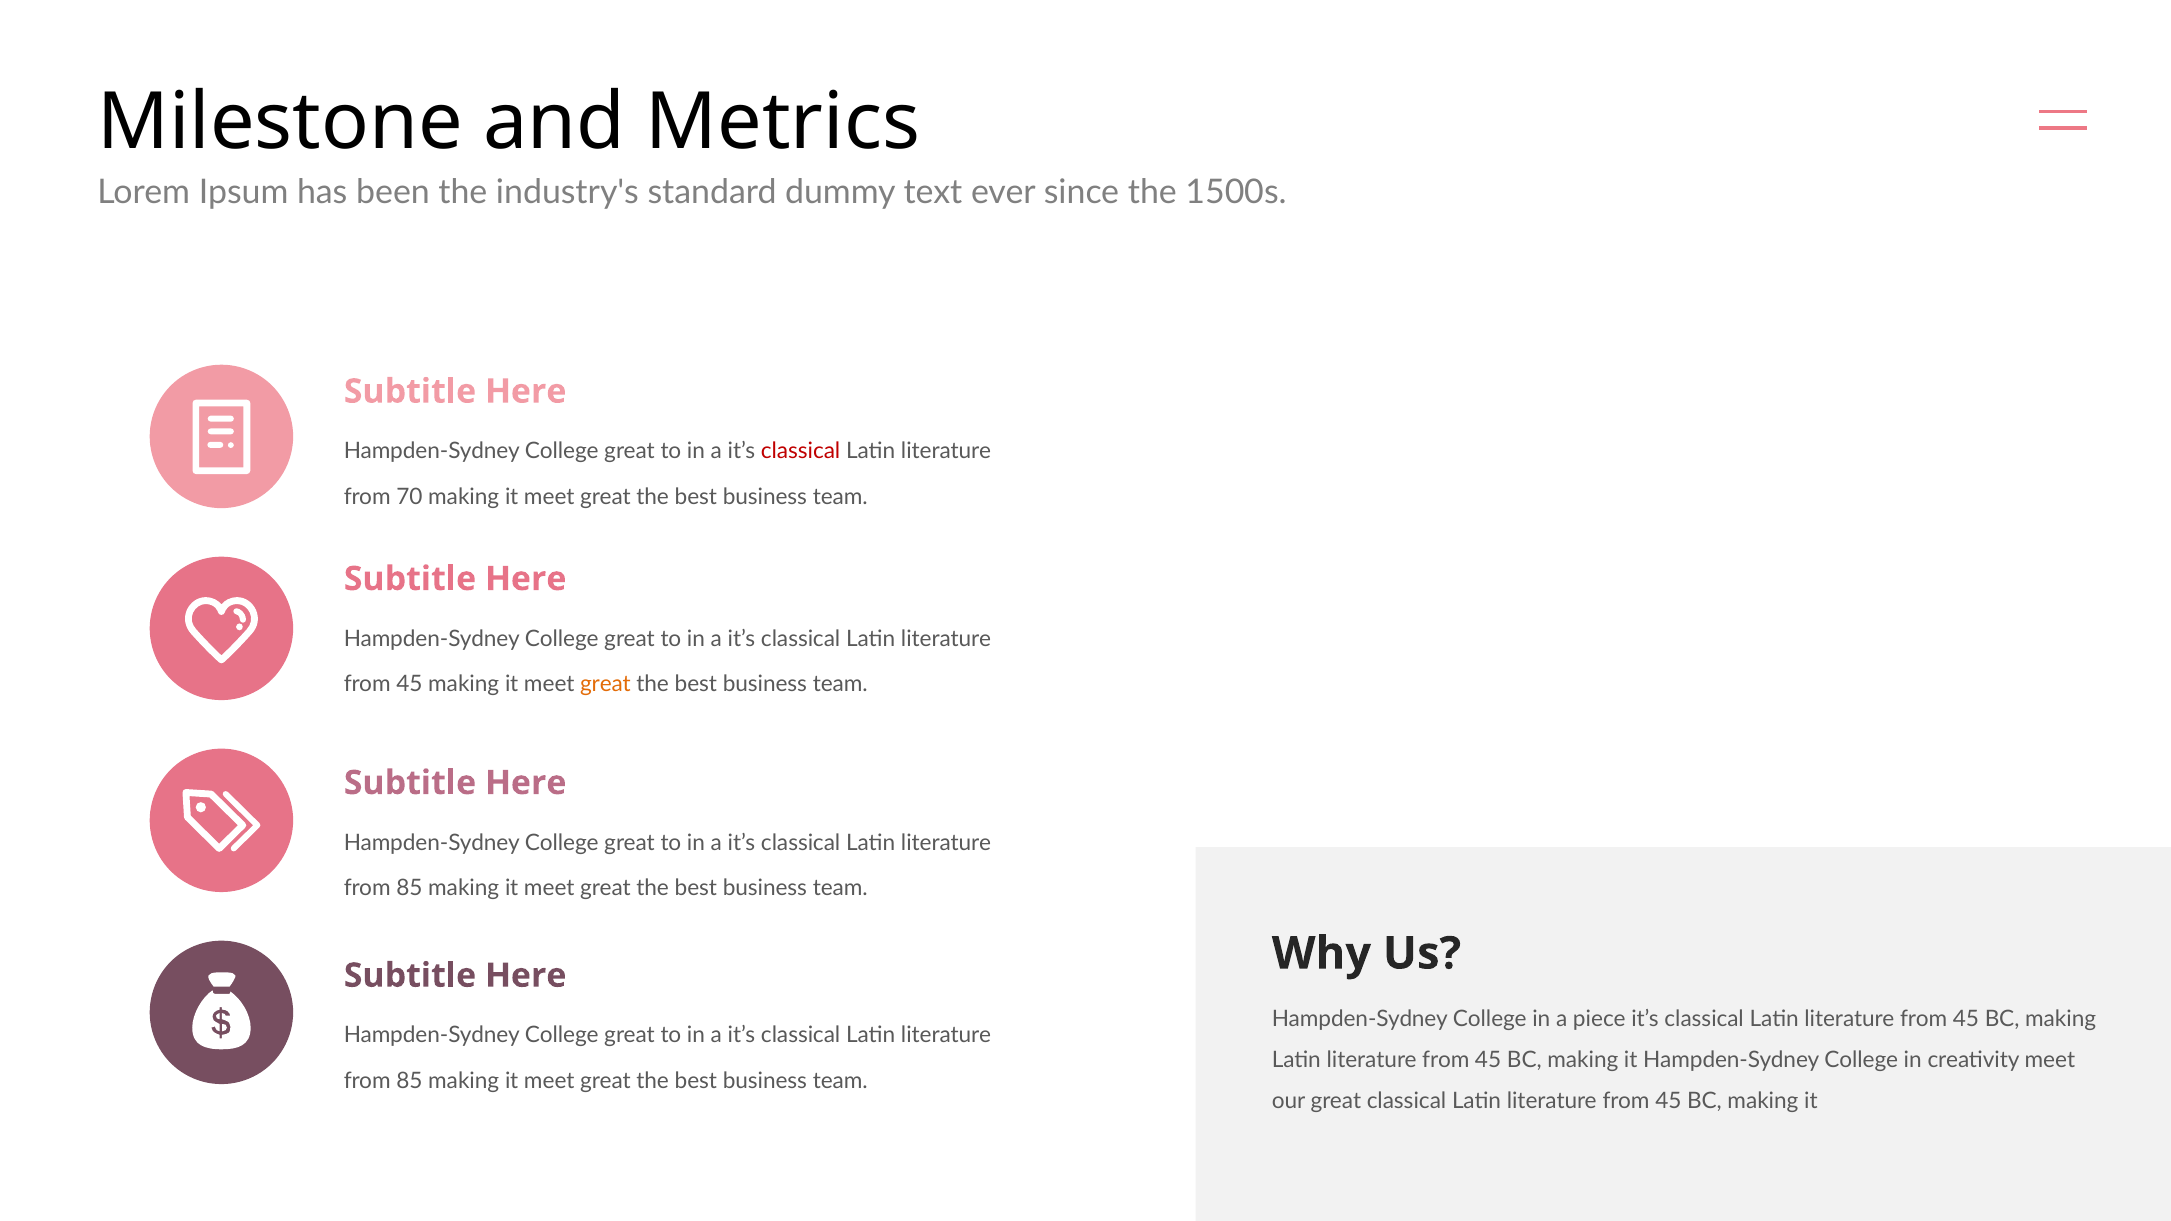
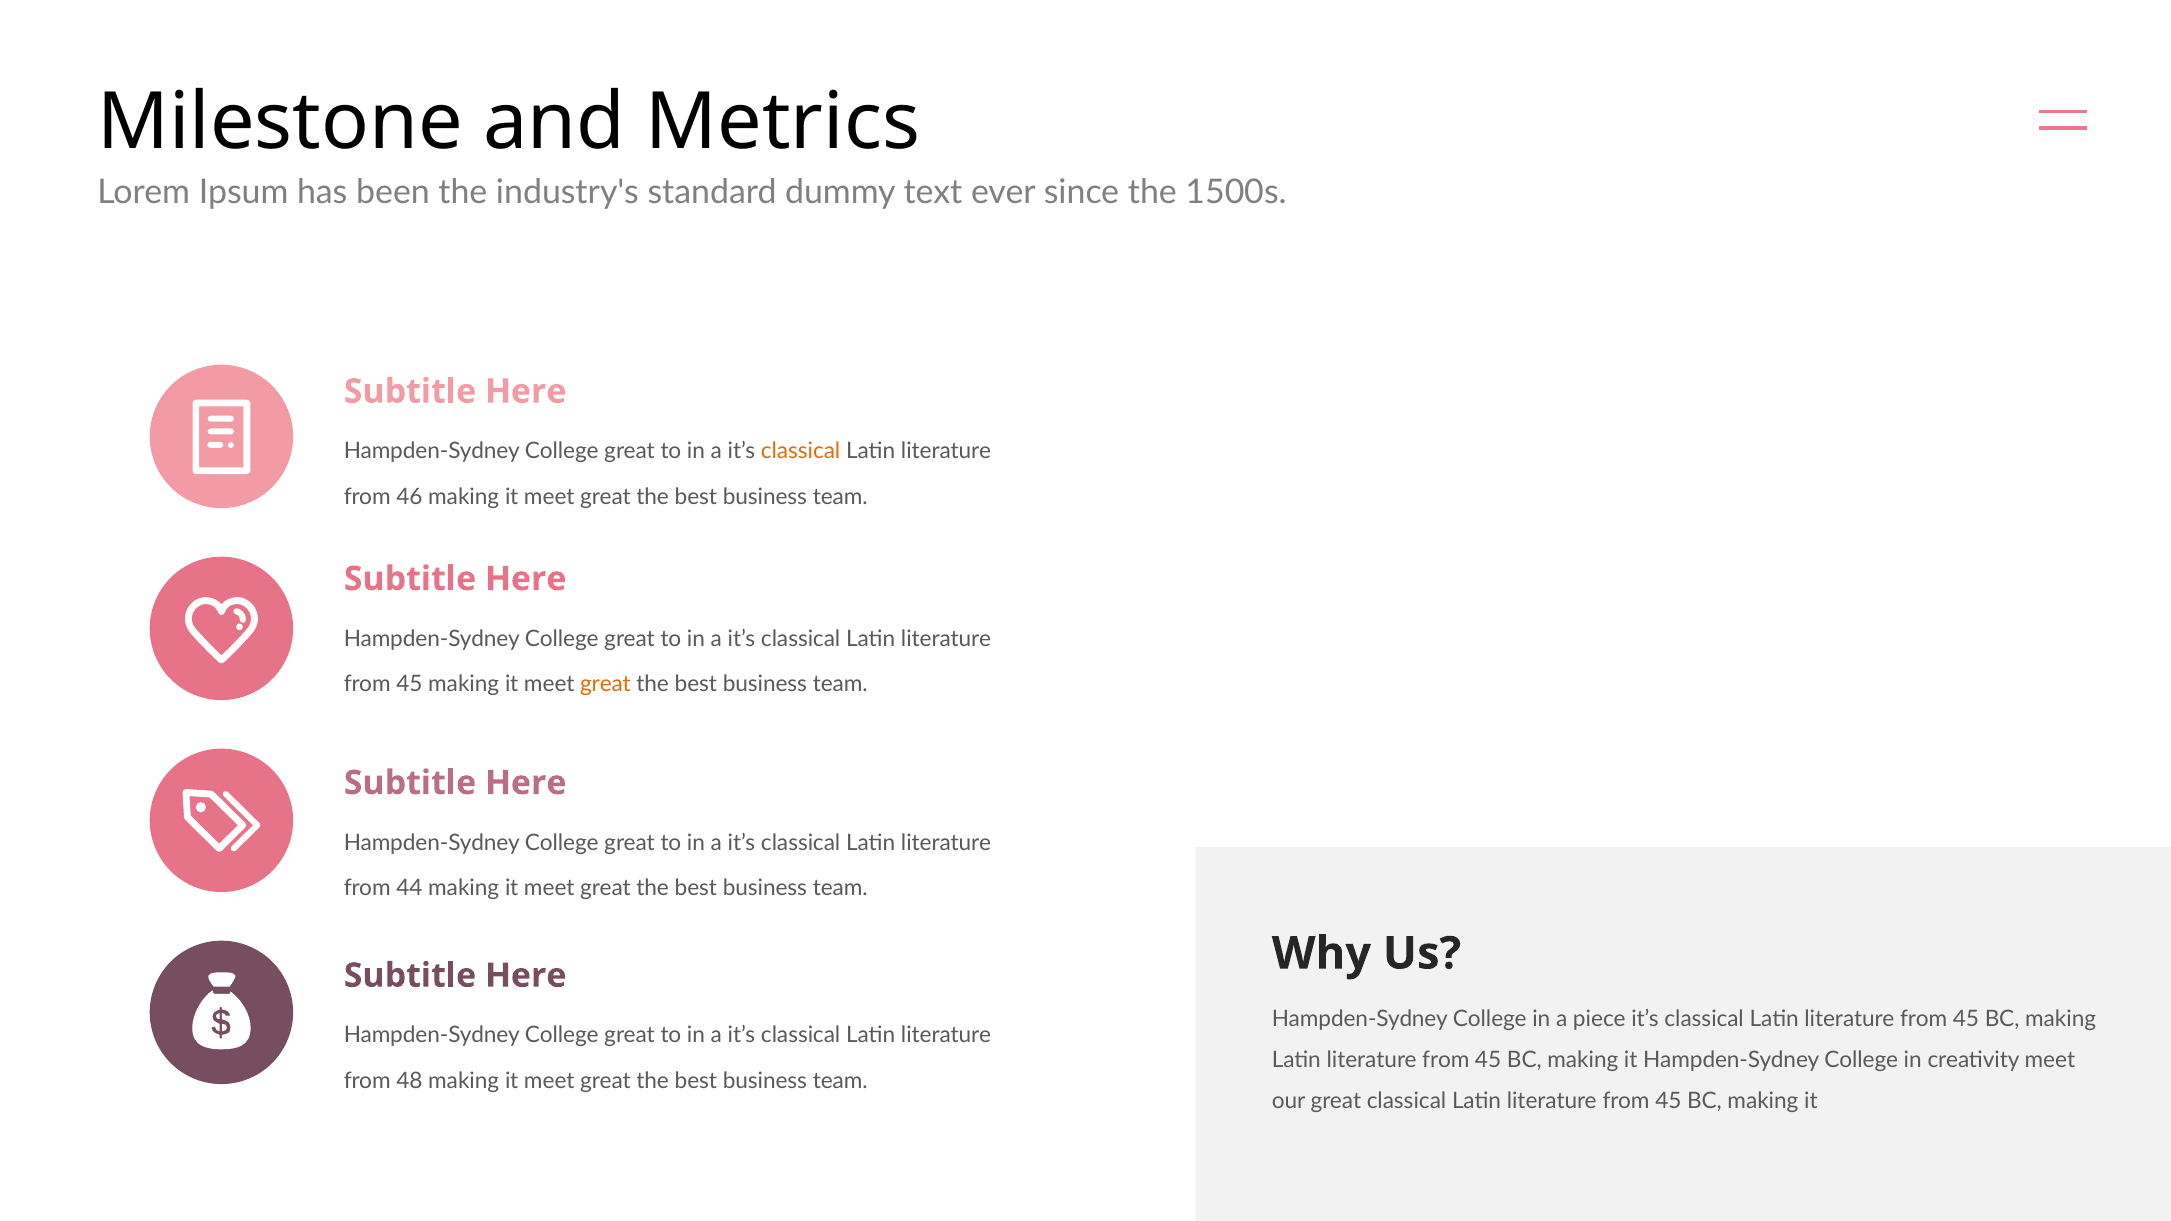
classical at (801, 451) colour: red -> orange
70: 70 -> 46
85 at (410, 888): 85 -> 44
85 at (410, 1081): 85 -> 48
